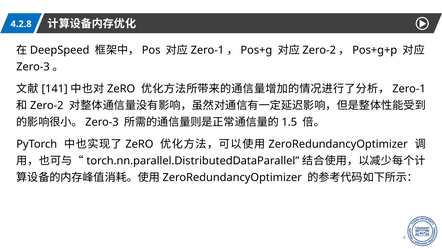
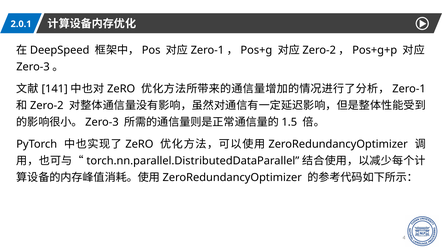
4.2.8: 4.2.8 -> 2.0.1
